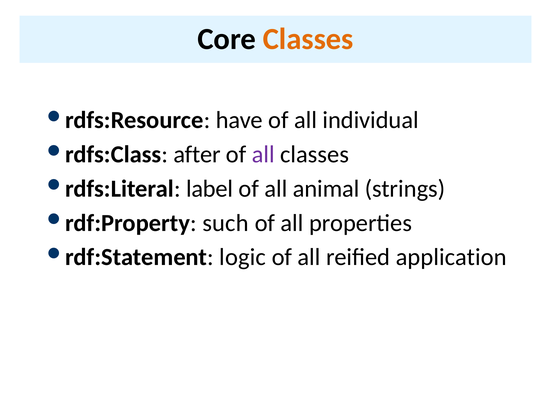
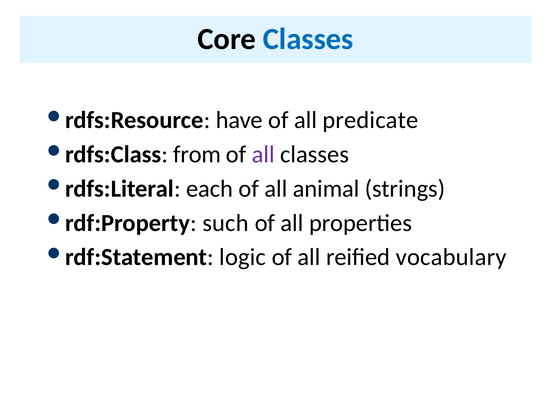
Classes at (308, 39) colour: orange -> blue
individual: individual -> predicate
after: after -> from
label: label -> each
application: application -> vocabulary
